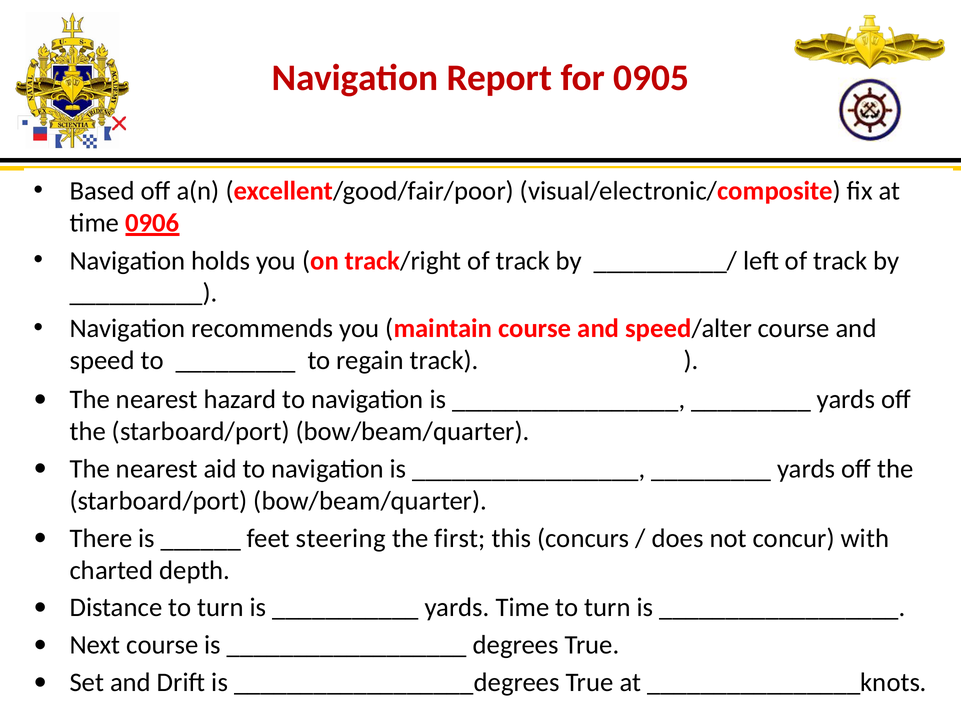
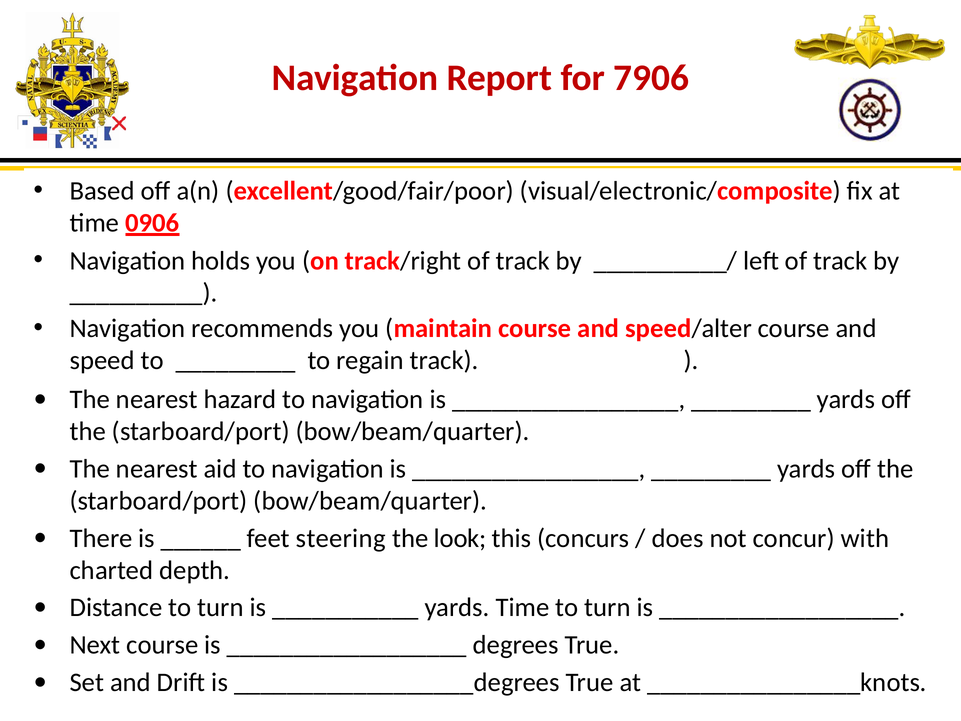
0905: 0905 -> 7906
first: first -> look
